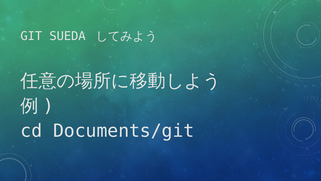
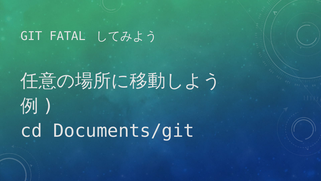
SUEDA: SUEDA -> FATAL
